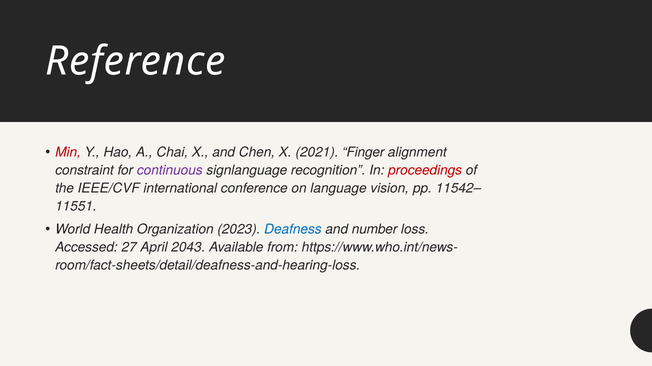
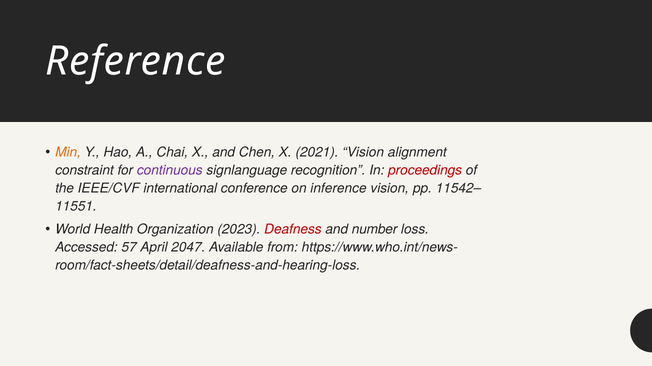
Min colour: red -> orange
2021 Finger: Finger -> Vision
language: language -> inference
Deafness colour: blue -> red
27: 27 -> 57
2043: 2043 -> 2047
